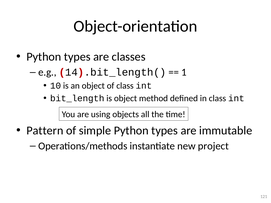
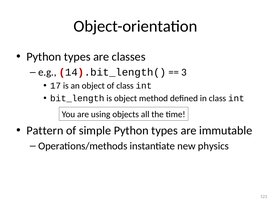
1: 1 -> 3
10: 10 -> 17
project: project -> physics
